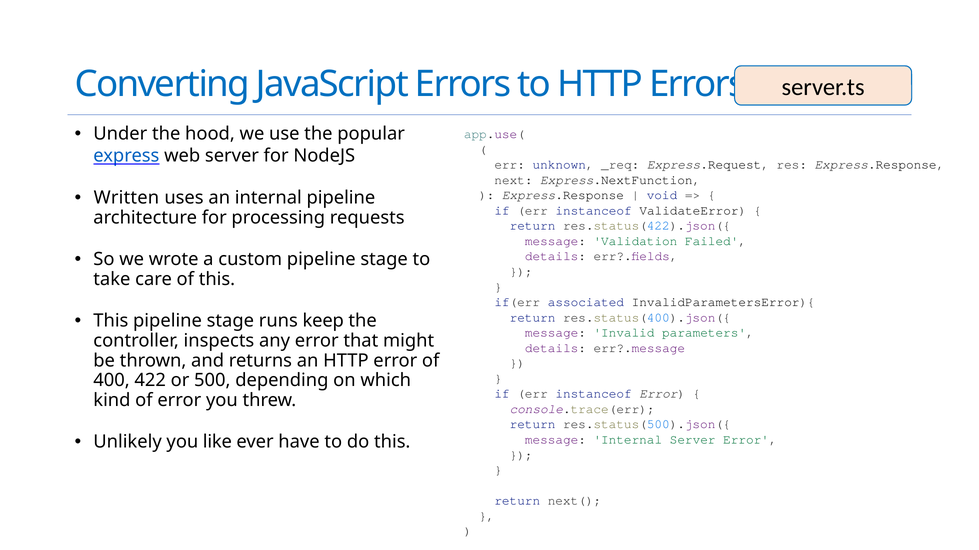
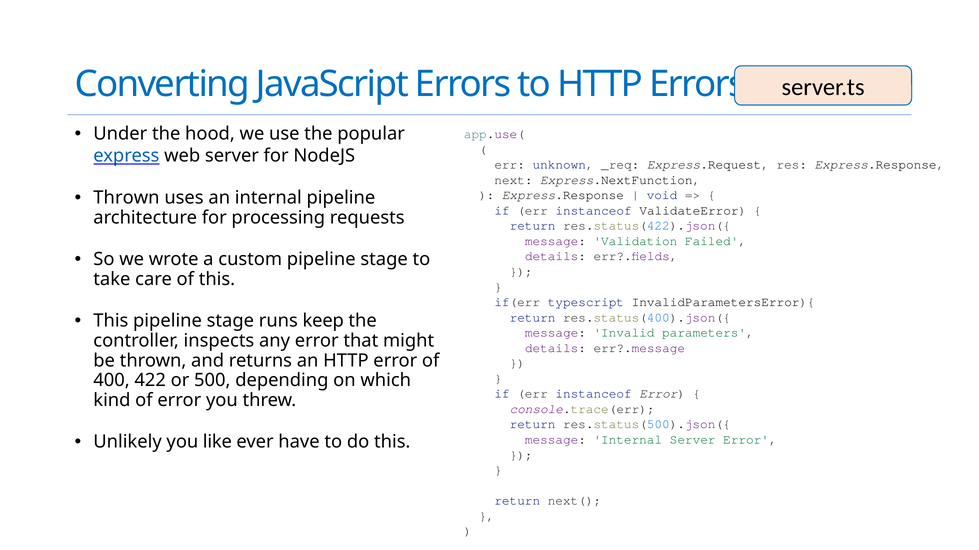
Written at (126, 198): Written -> Thrown
associated: associated -> typescript
